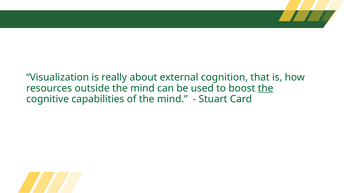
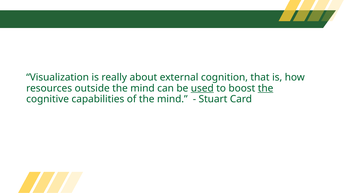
used underline: none -> present
